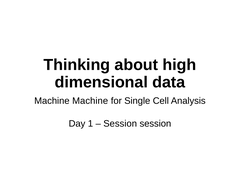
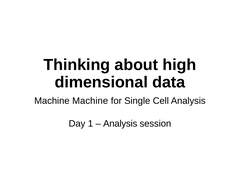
Session at (120, 124): Session -> Analysis
